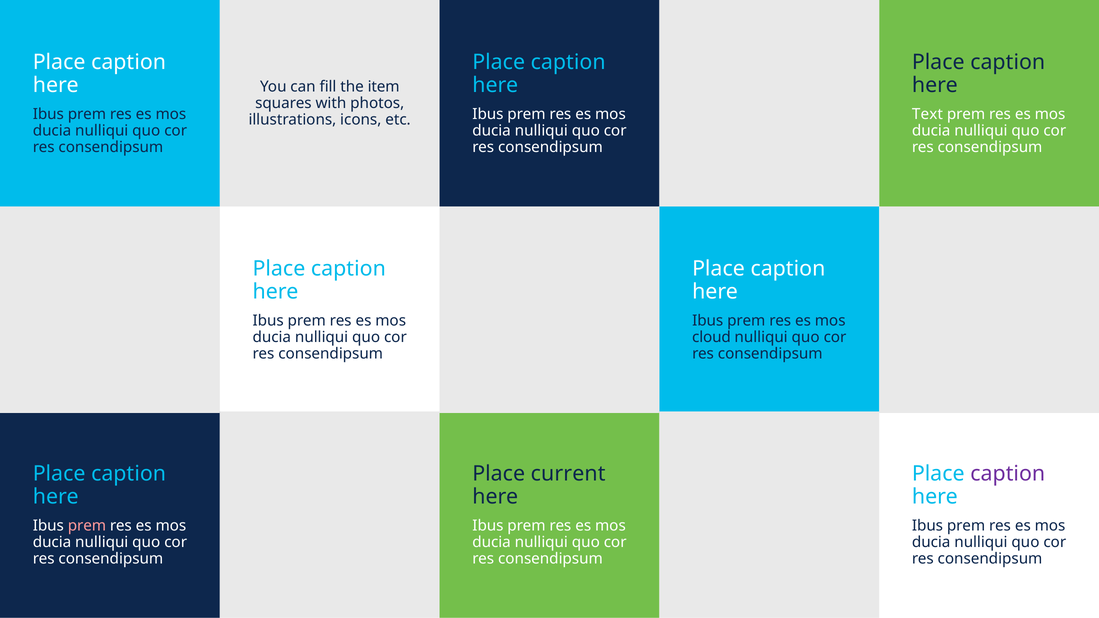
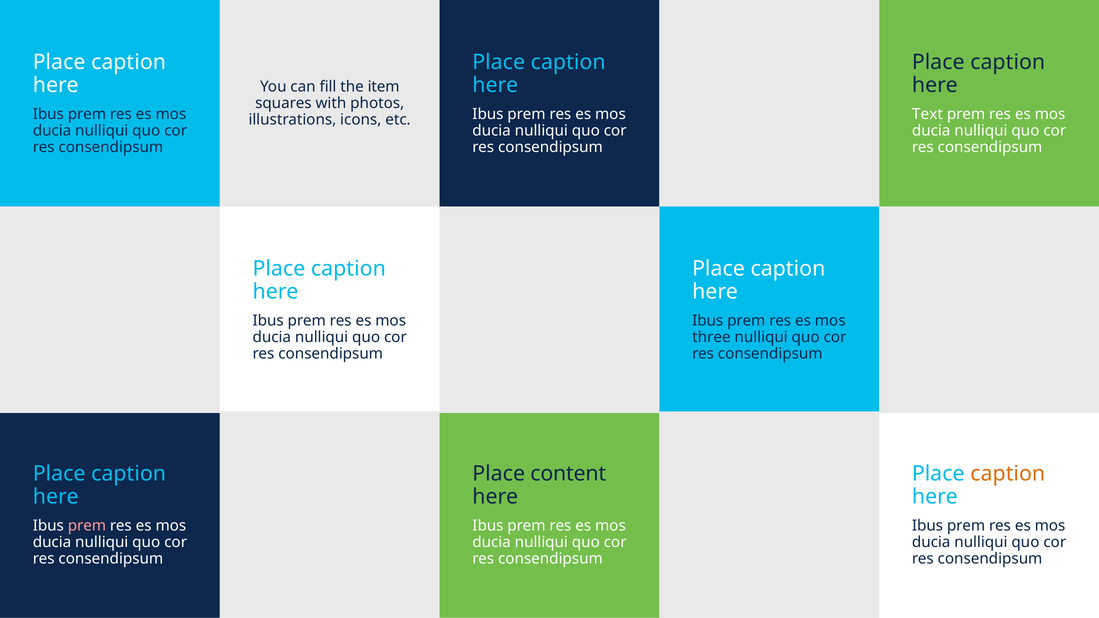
cloud: cloud -> three
current: current -> content
caption at (1008, 474) colour: purple -> orange
